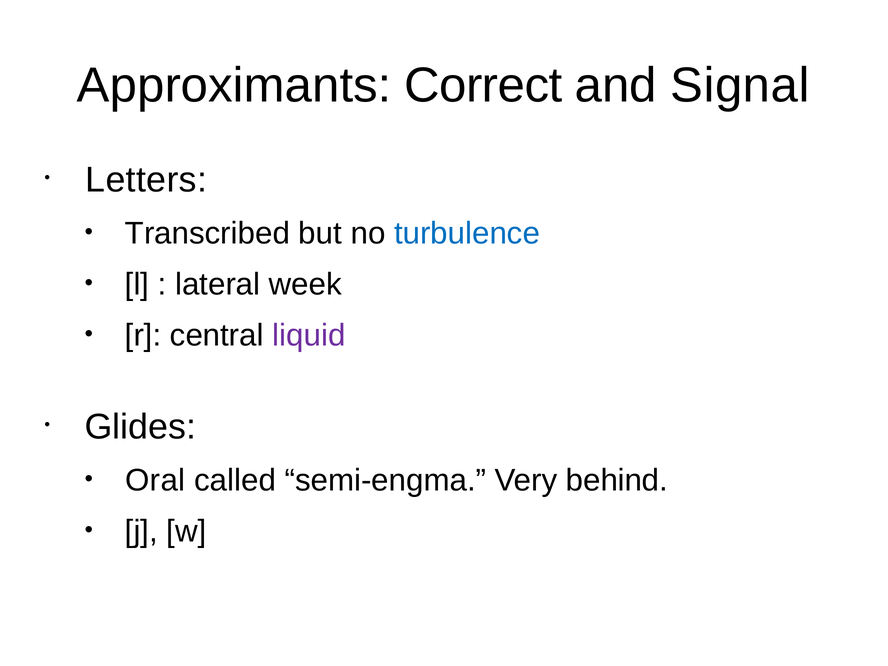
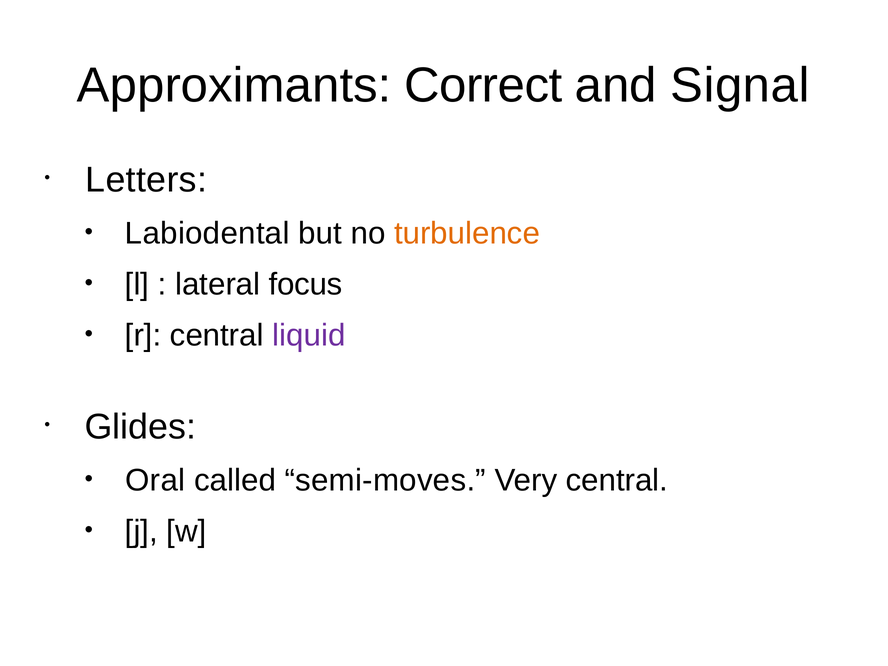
Transcribed: Transcribed -> Labiodental
turbulence colour: blue -> orange
week: week -> focus
semi-engma: semi-engma -> semi-moves
Very behind: behind -> central
